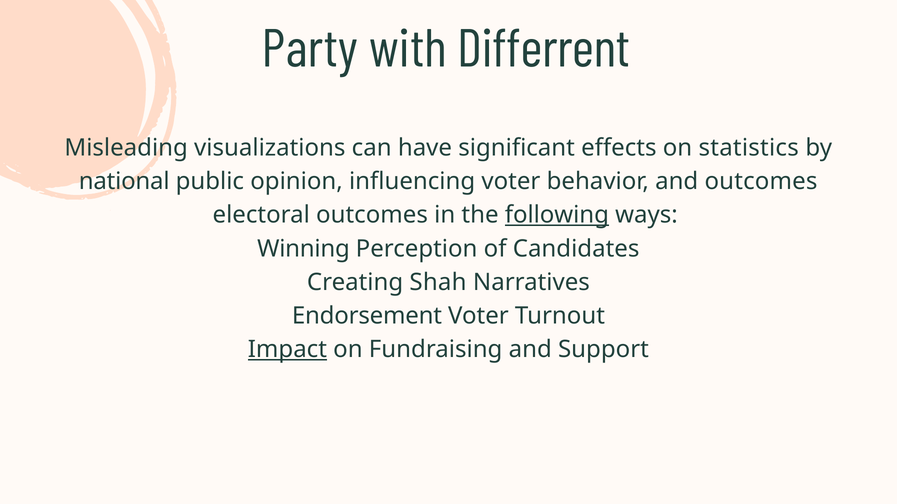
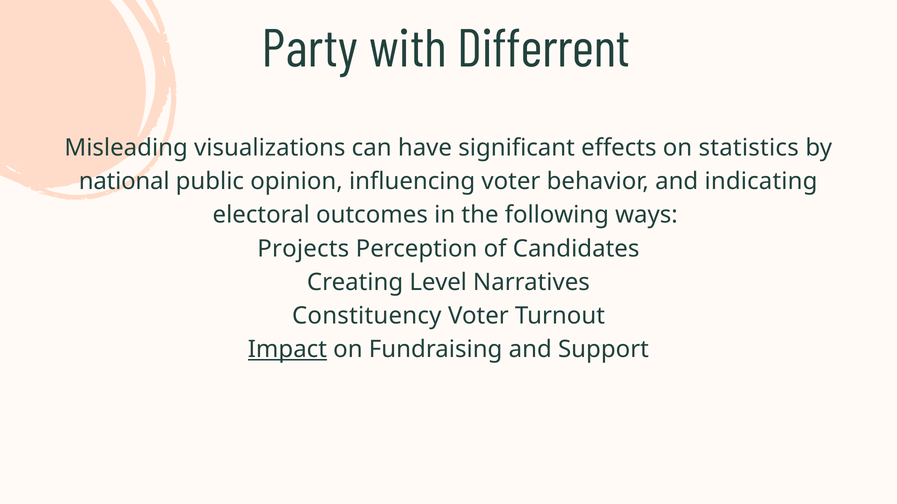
and outcomes: outcomes -> indicating
following underline: present -> none
Winning: Winning -> Projects
Shah: Shah -> Level
Endorsement: Endorsement -> Constituency
